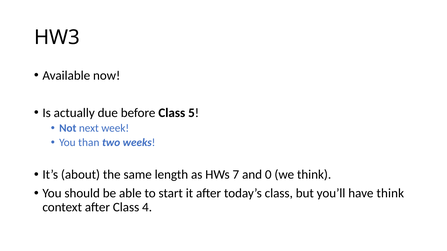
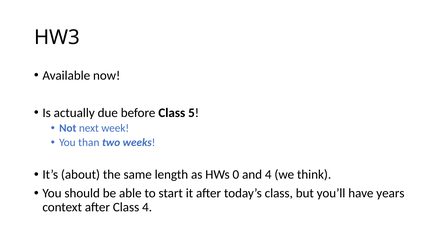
7: 7 -> 0
and 0: 0 -> 4
have think: think -> years
